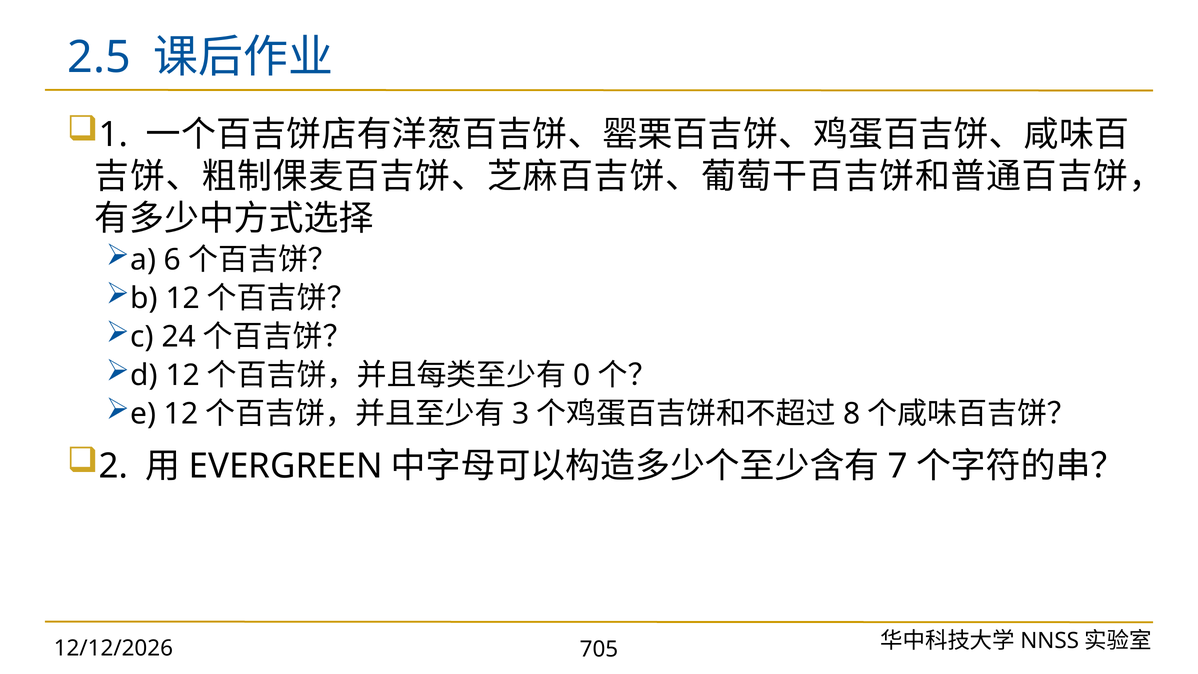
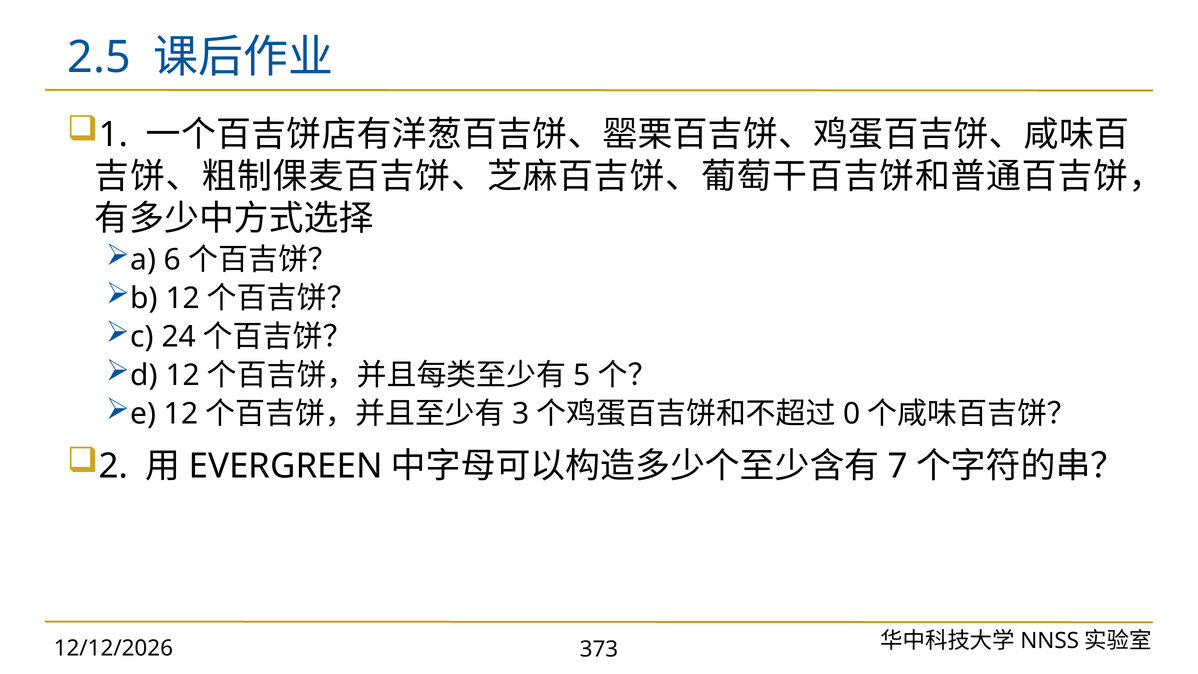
0: 0 -> 5
8: 8 -> 0
705: 705 -> 373
